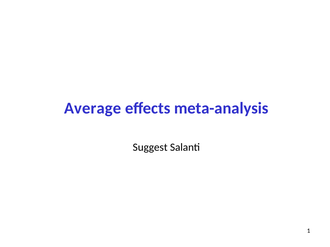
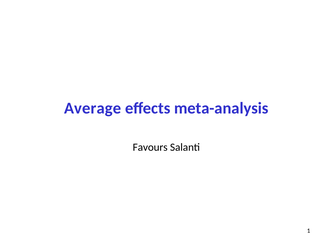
Suggest: Suggest -> Favours
